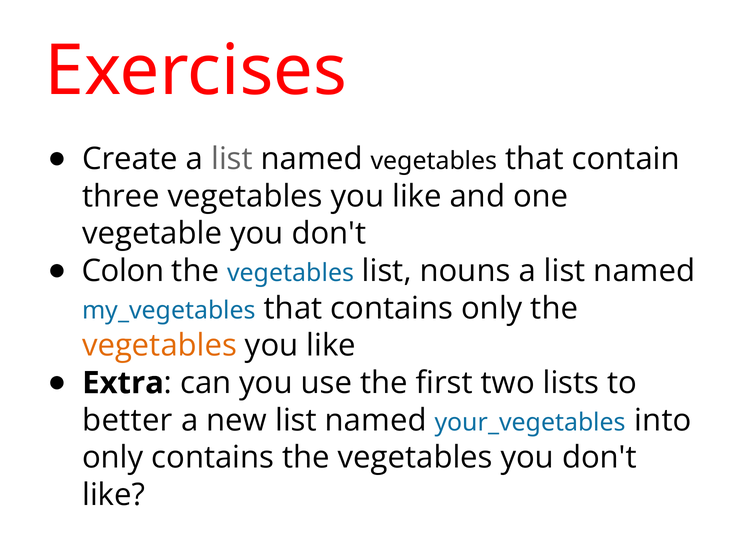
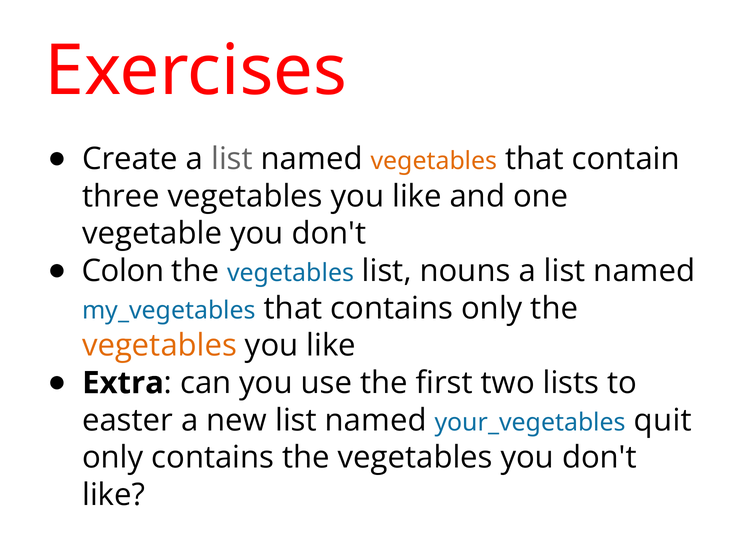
vegetables at (434, 161) colour: black -> orange
better: better -> easter
into: into -> quit
